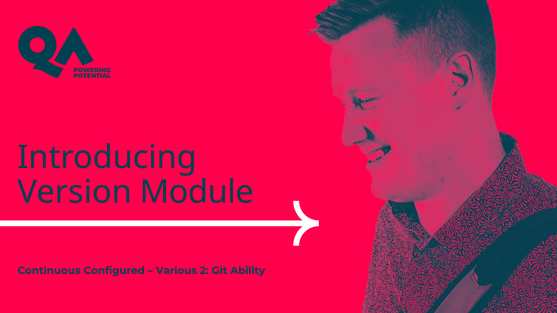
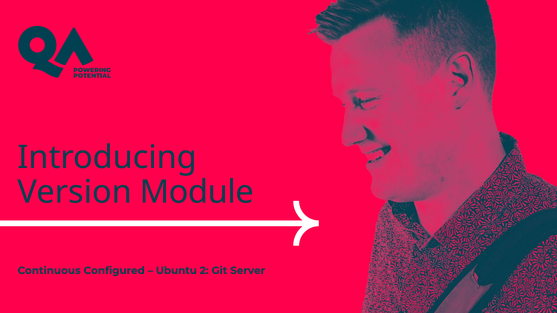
Various: Various -> Ubuntu
Ability: Ability -> Server
